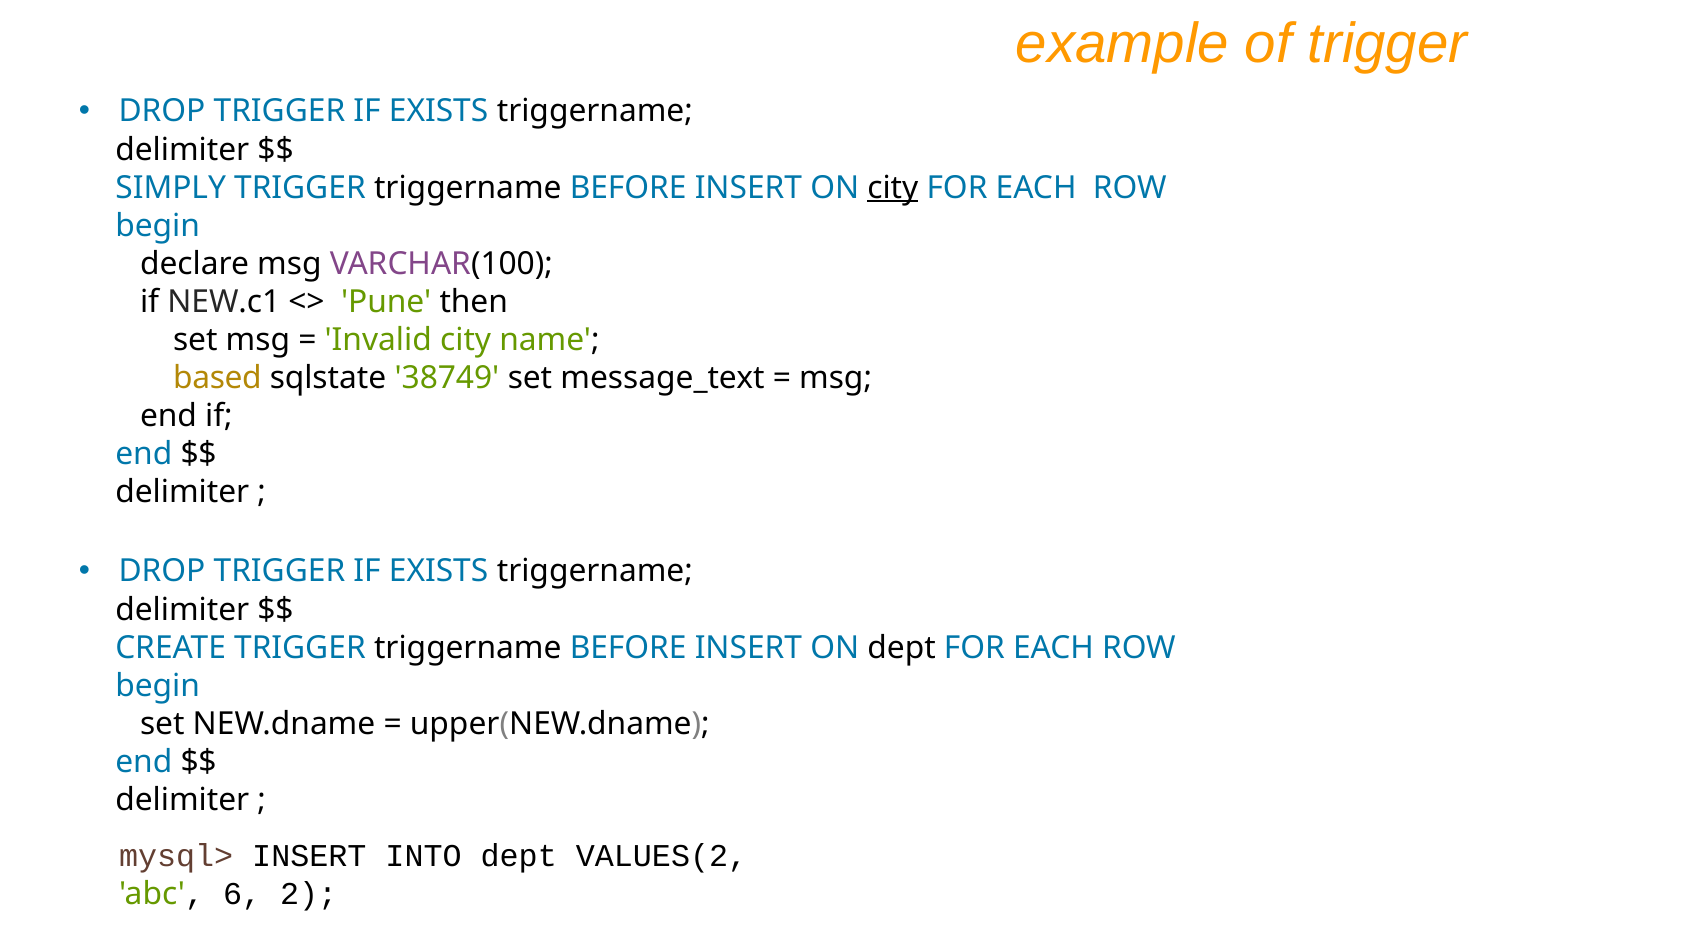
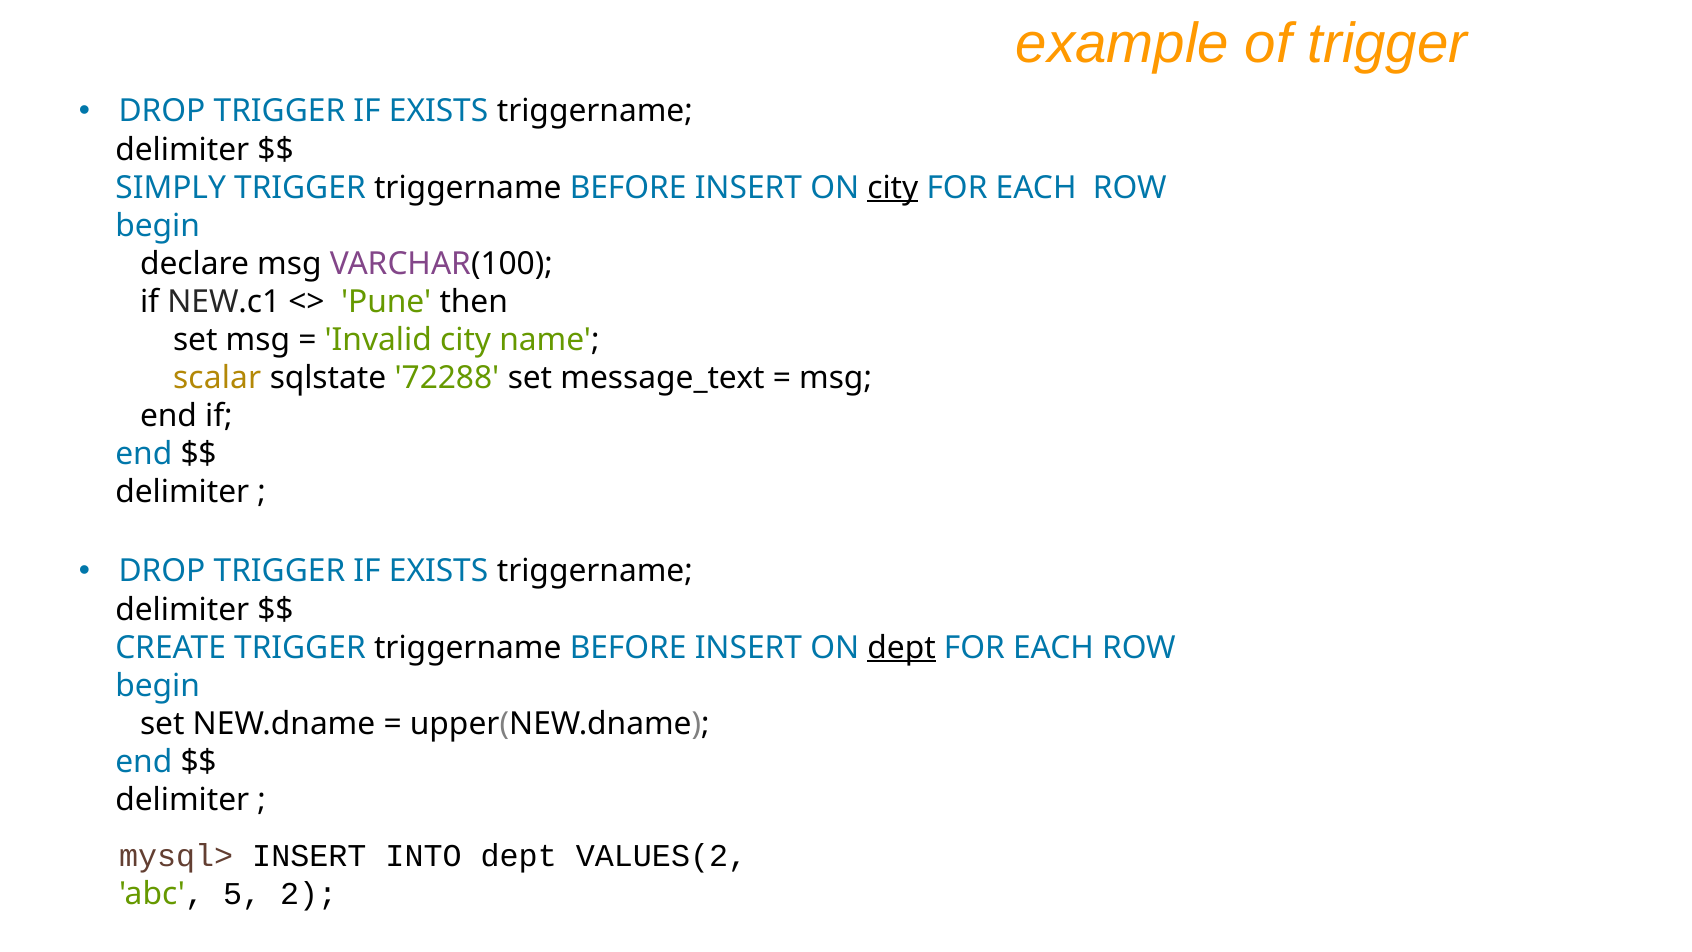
based: based -> scalar
38749: 38749 -> 72288
dept at (902, 647) underline: none -> present
6: 6 -> 5
